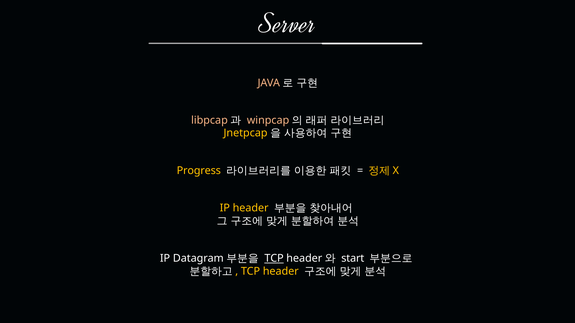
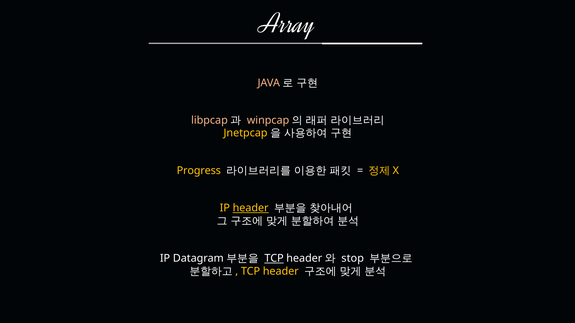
Server: Server -> Array
header at (251, 208) underline: none -> present
start: start -> stop
